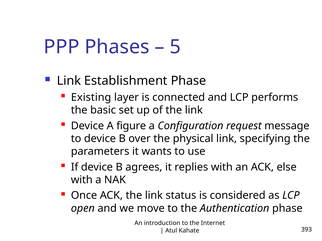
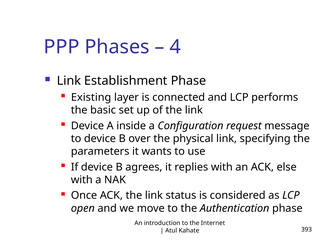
5: 5 -> 4
figure: figure -> inside
